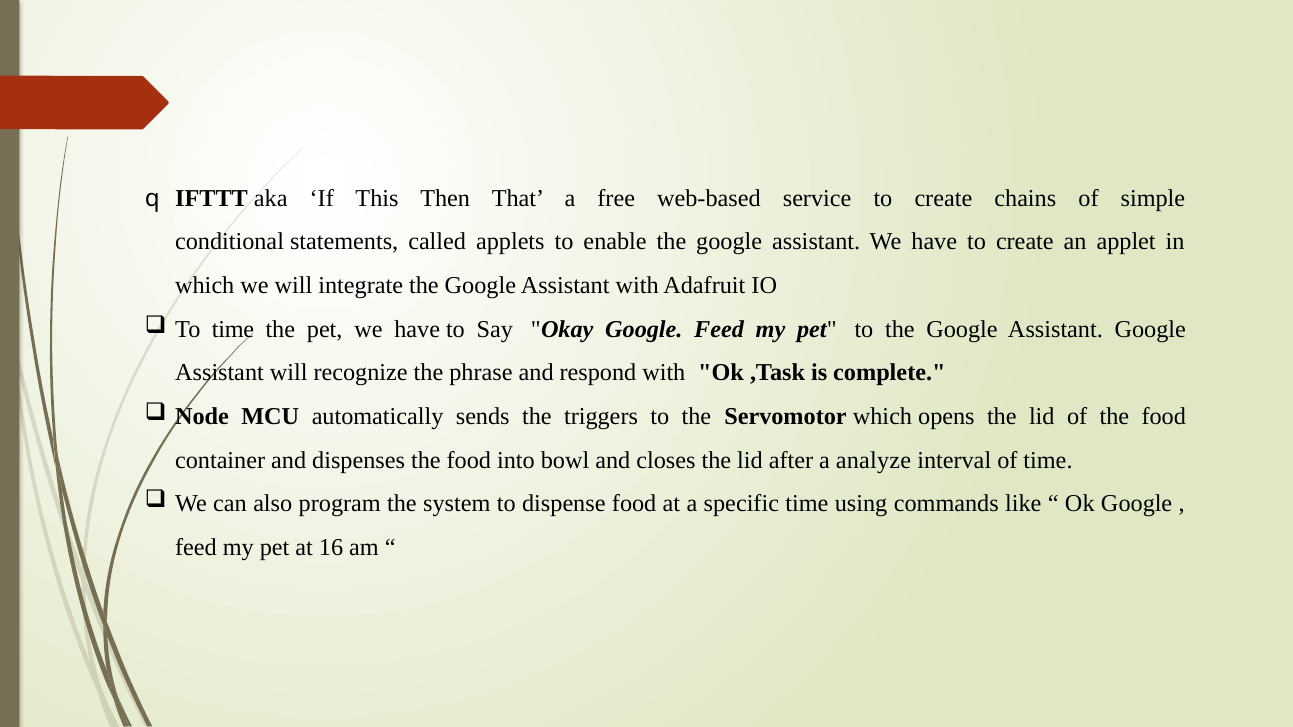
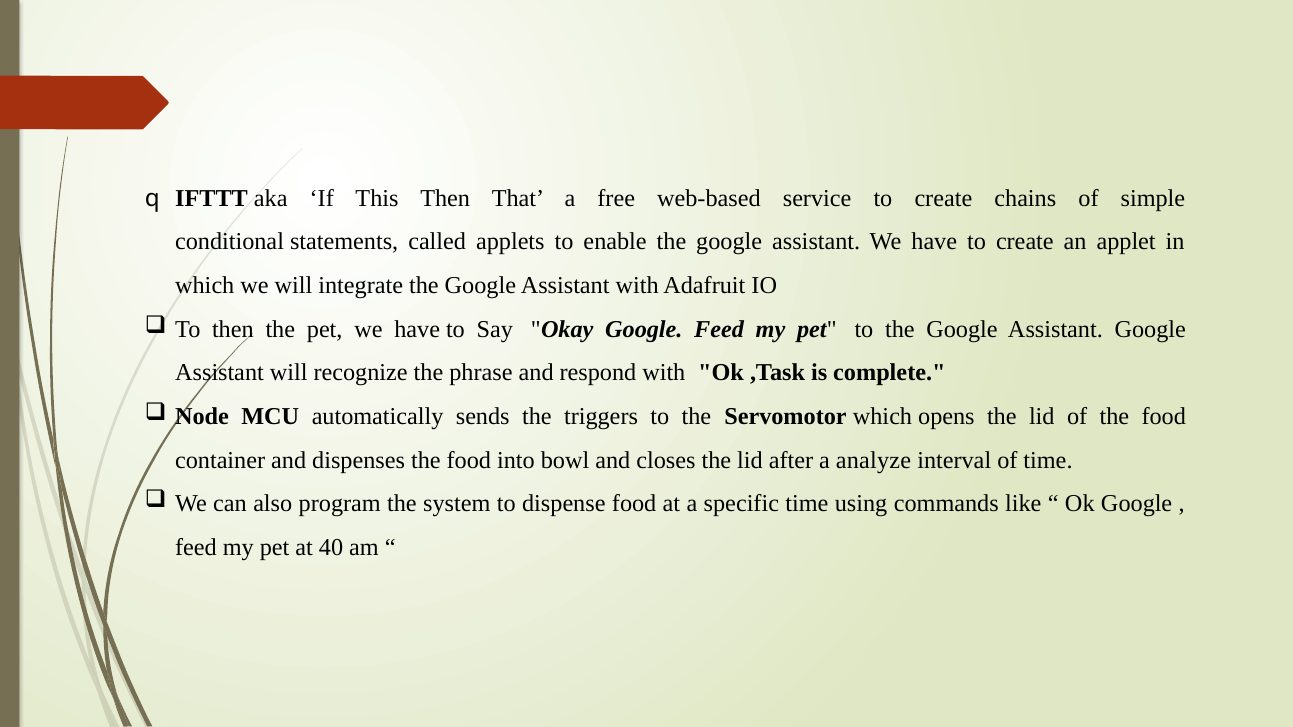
To time: time -> then
16: 16 -> 40
